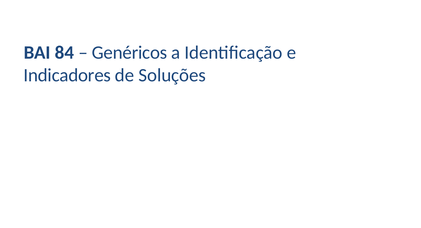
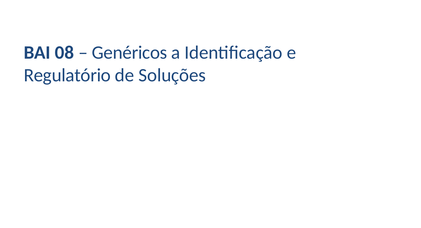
84: 84 -> 08
Indicadores: Indicadores -> Regulatório
